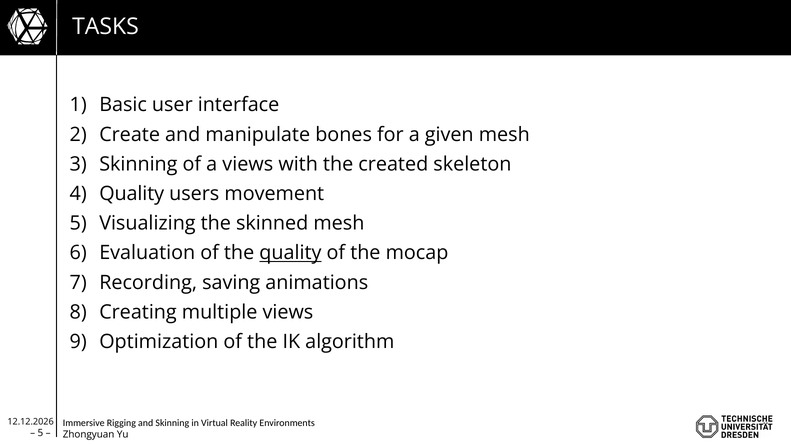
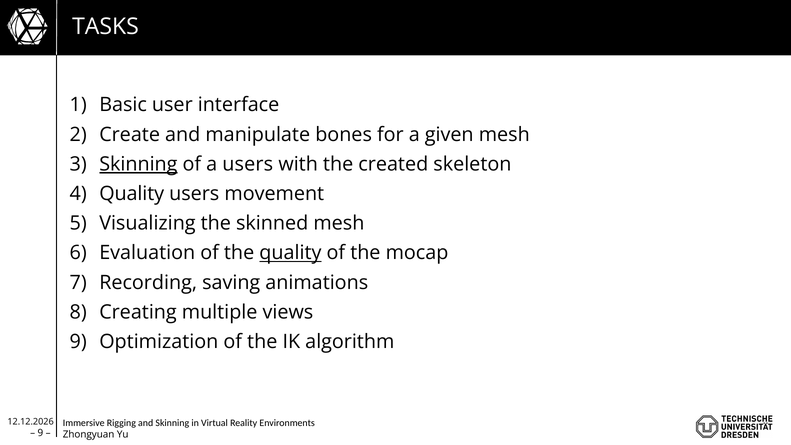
Skinning at (138, 164) underline: none -> present
a views: views -> users
5 at (40, 433): 5 -> 9
